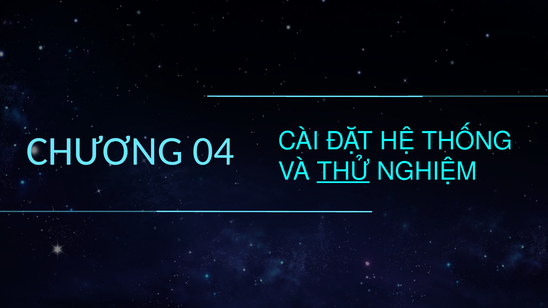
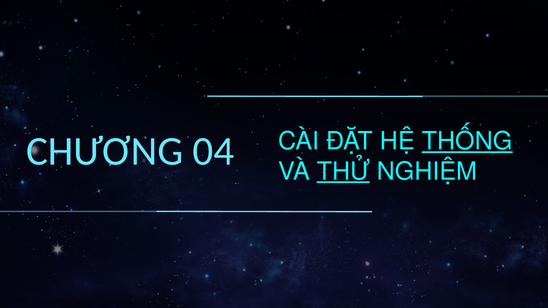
THỐNG underline: none -> present
